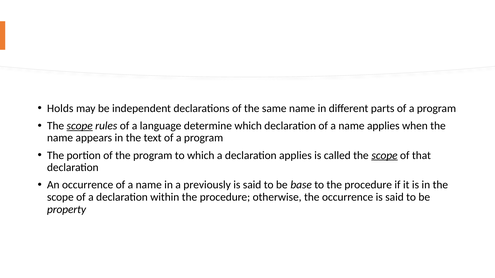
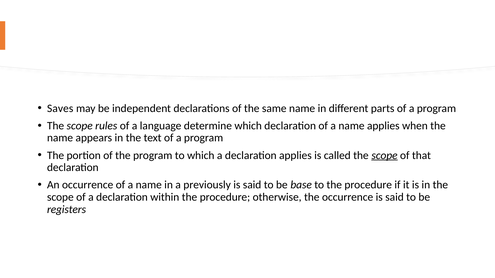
Holds: Holds -> Saves
scope at (80, 126) underline: present -> none
property: property -> registers
